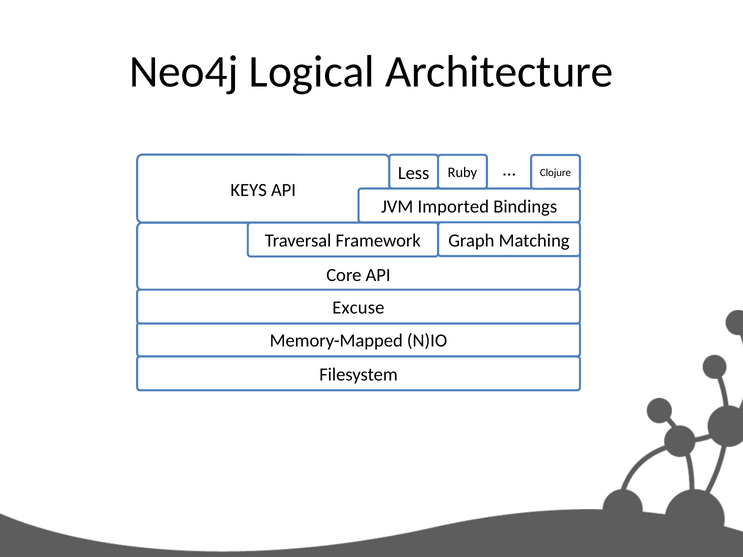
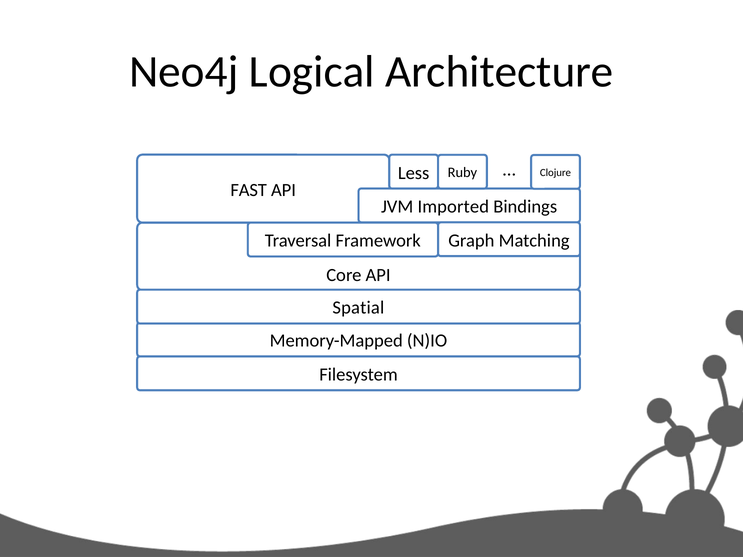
KEYS: KEYS -> FAST
Excuse: Excuse -> Spatial
